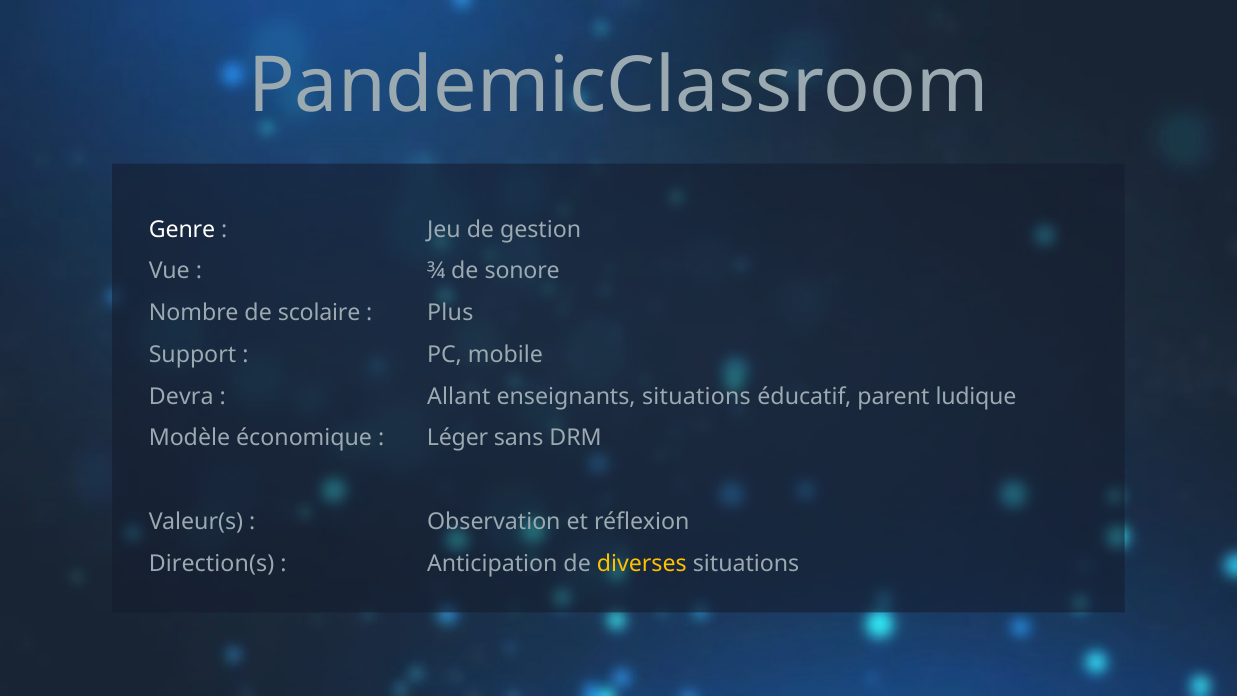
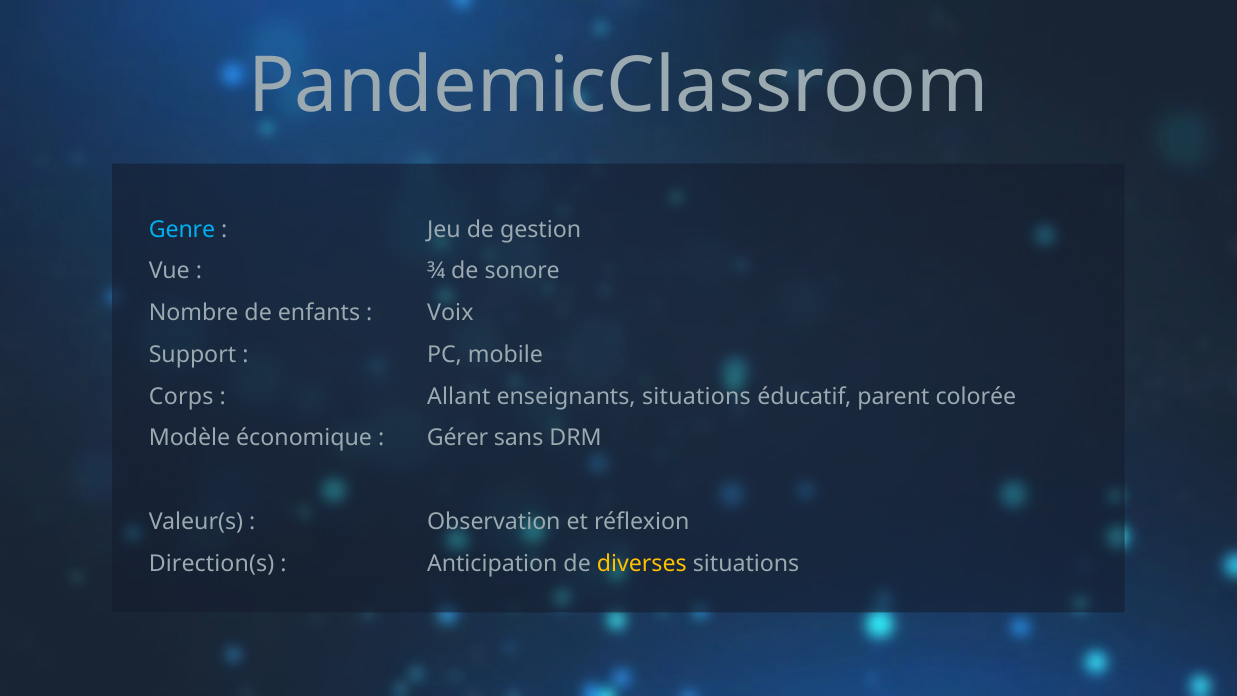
Genre colour: white -> light blue
scolaire: scolaire -> enfants
Plus: Plus -> Voix
Devra: Devra -> Corps
ludique: ludique -> colorée
Léger: Léger -> Gérer
